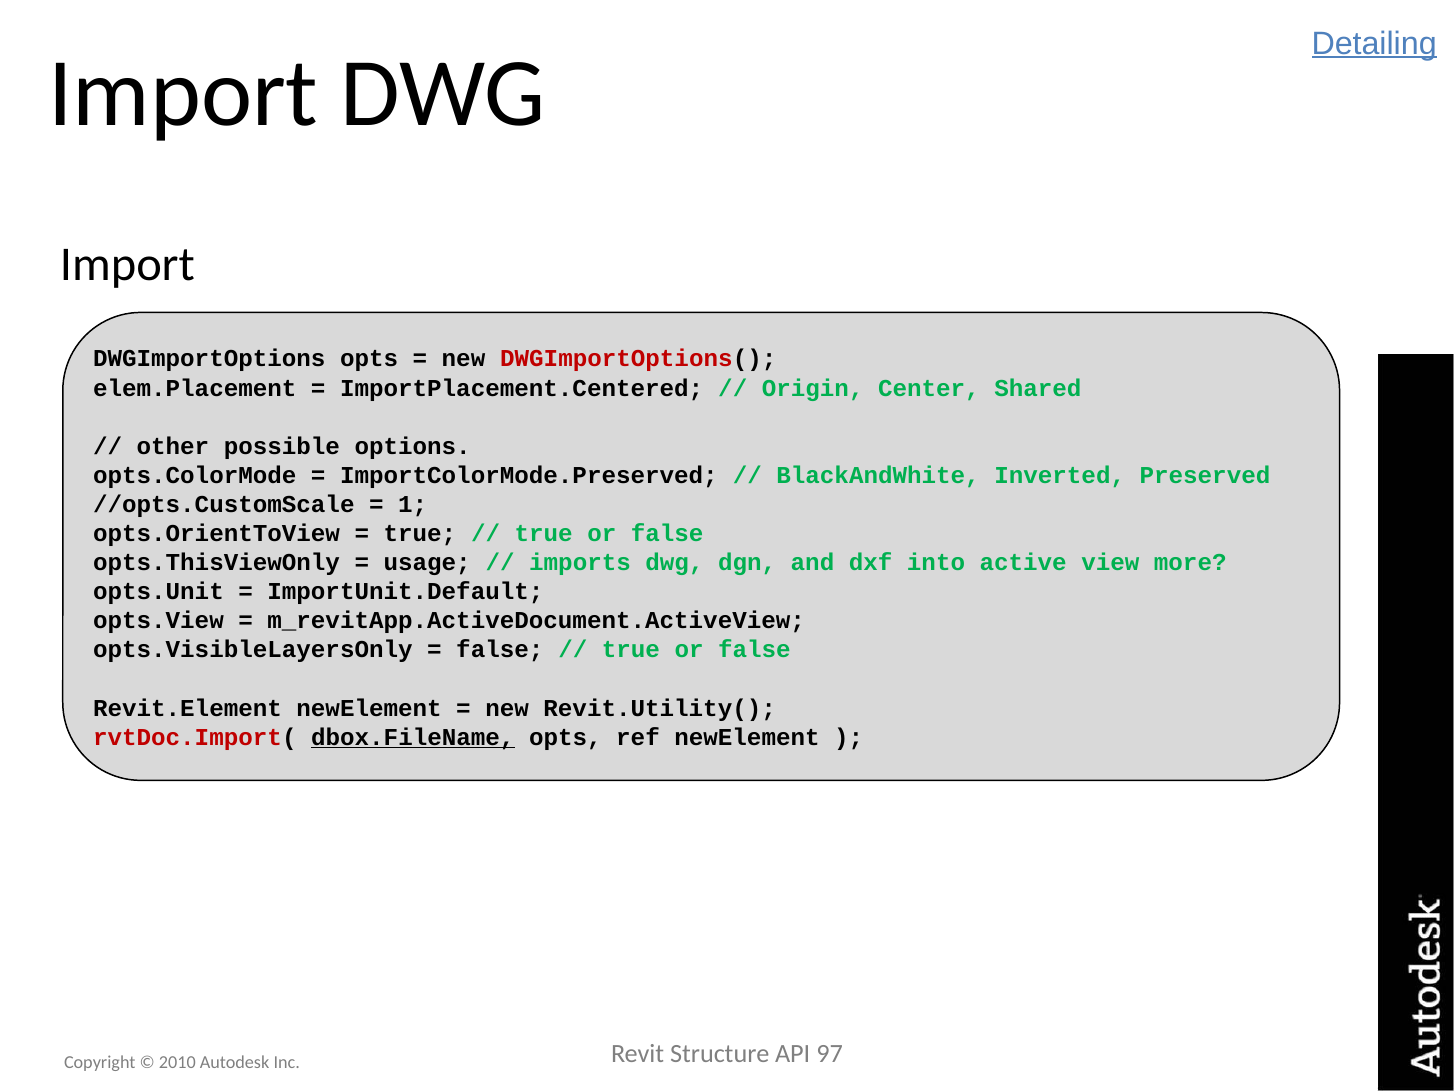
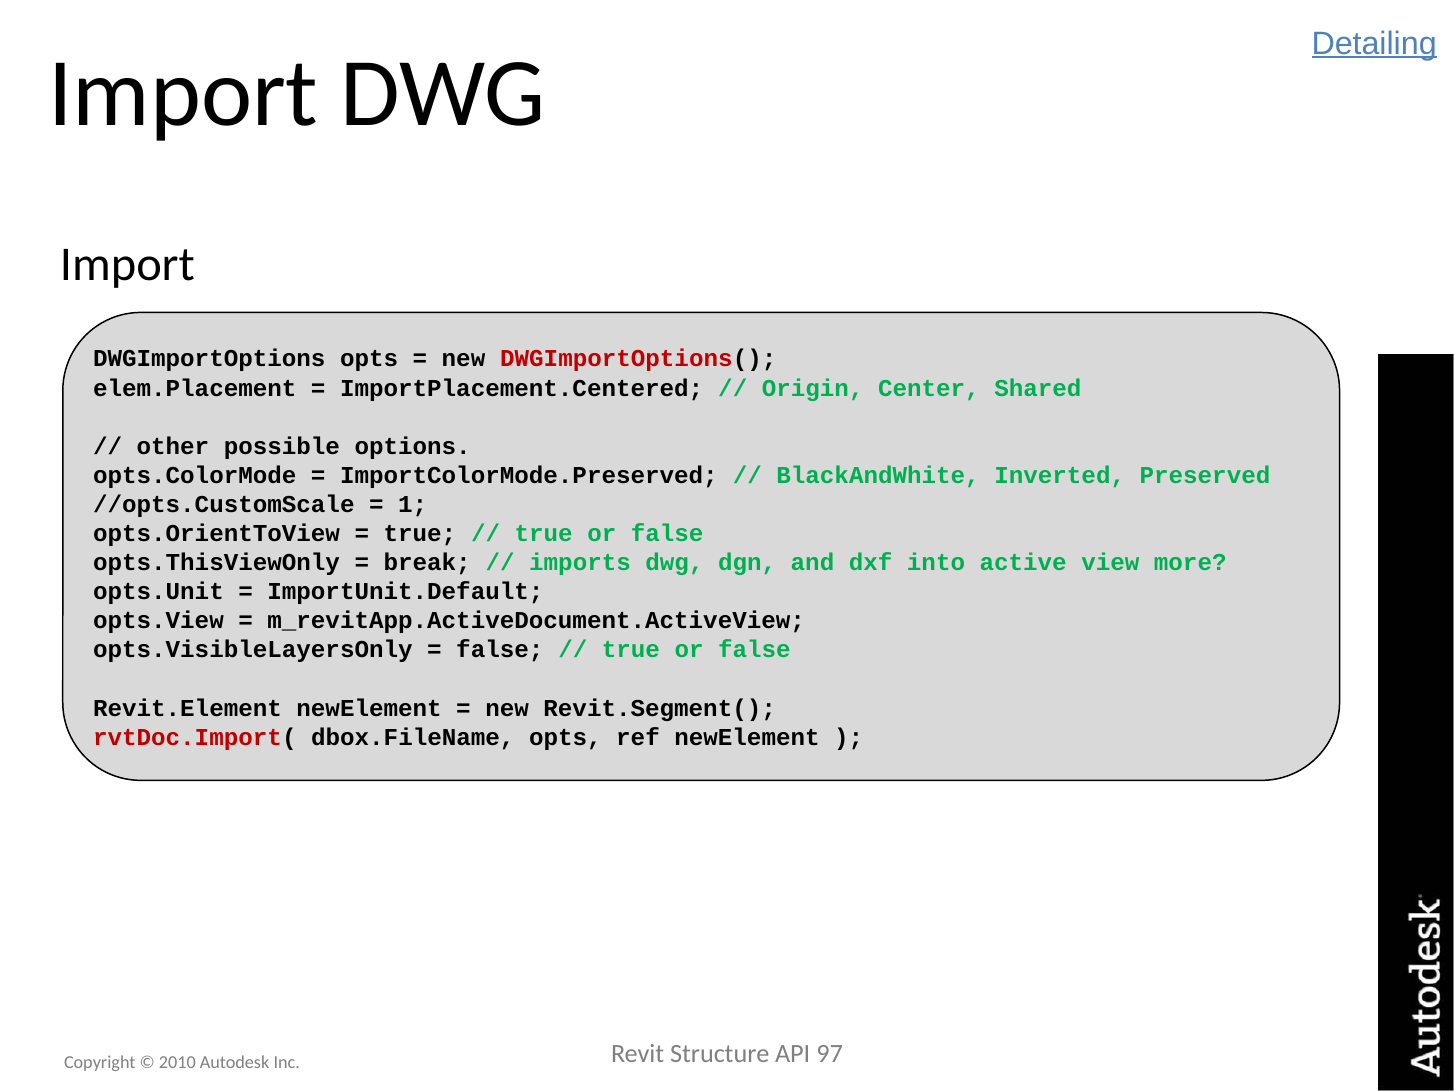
usage: usage -> break
Revit.Utility(: Revit.Utility( -> Revit.Segment(
dbox.FileName underline: present -> none
